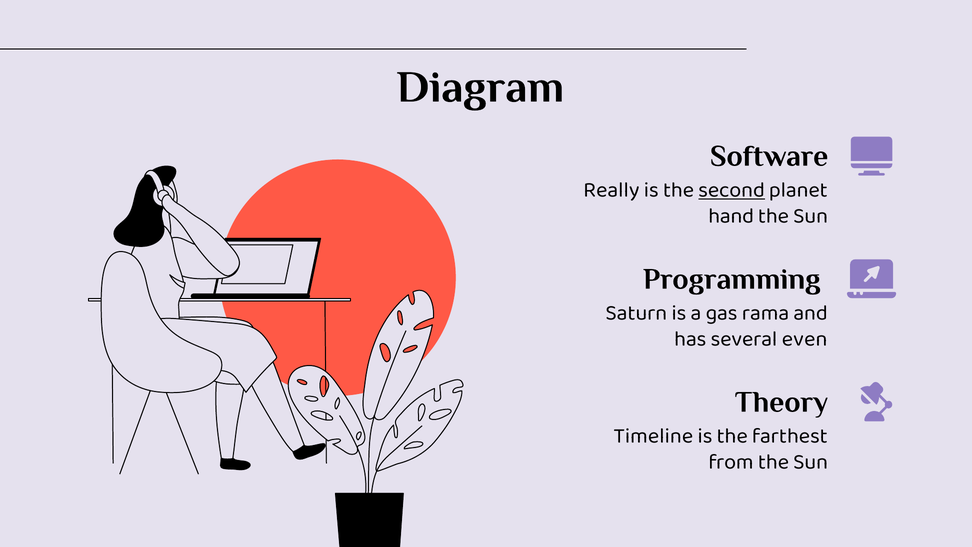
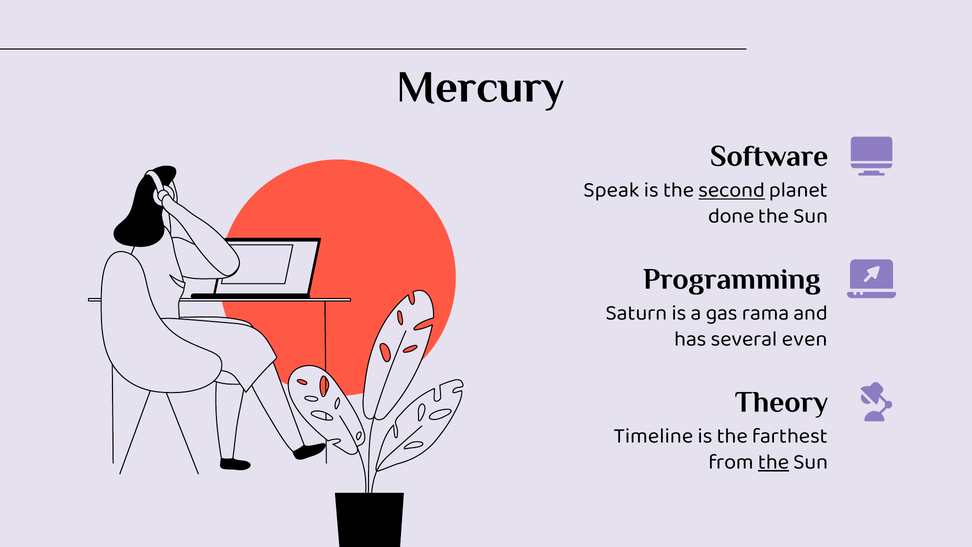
Diagram: Diagram -> Mercury
Really: Really -> Speak
hand: hand -> done
the at (773, 461) underline: none -> present
